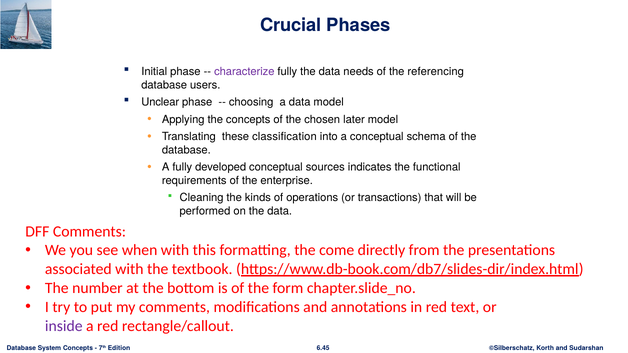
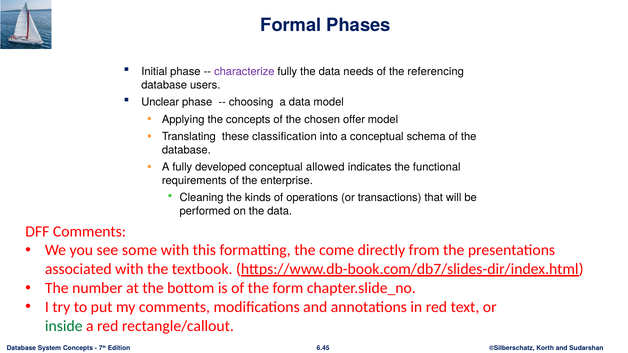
Crucial: Crucial -> Formal
later: later -> offer
sources: sources -> allowed
when: when -> some
inside colour: purple -> green
